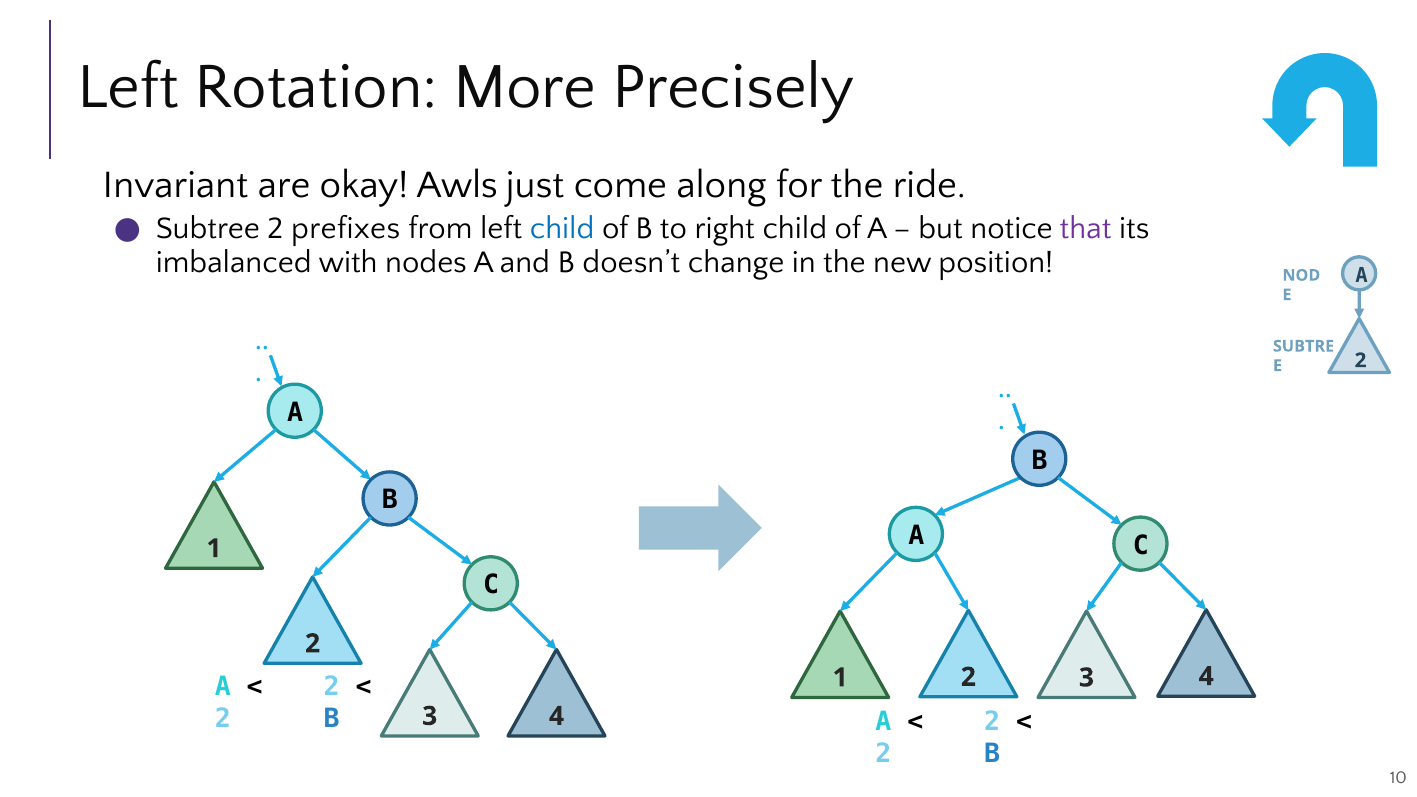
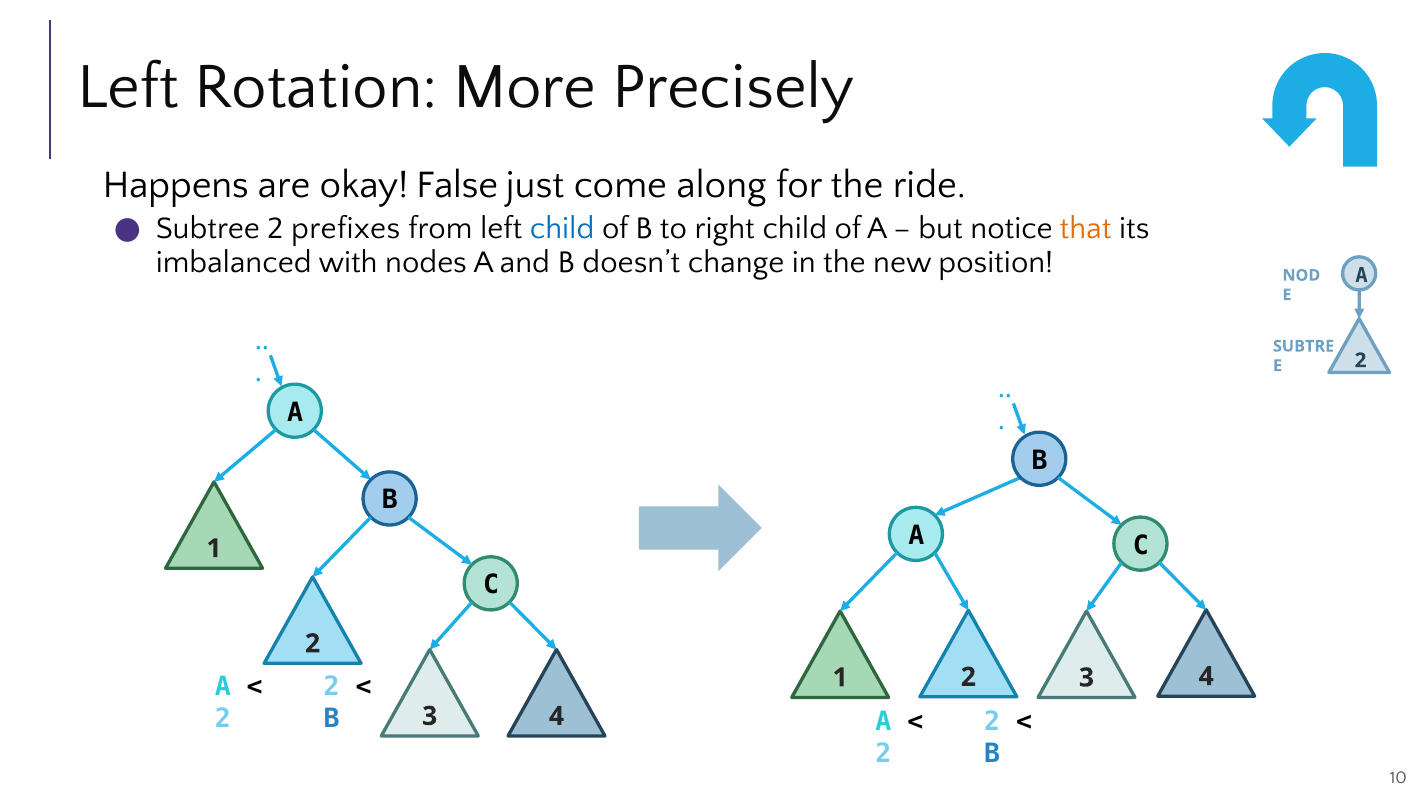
Invariant: Invariant -> Happens
Awls: Awls -> False
that colour: purple -> orange
